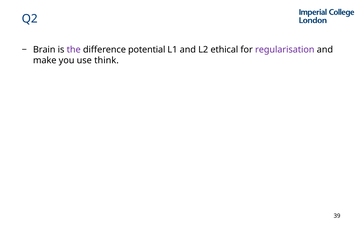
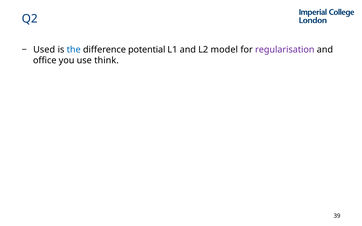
Brain: Brain -> Used
the colour: purple -> blue
ethical: ethical -> model
make: make -> office
